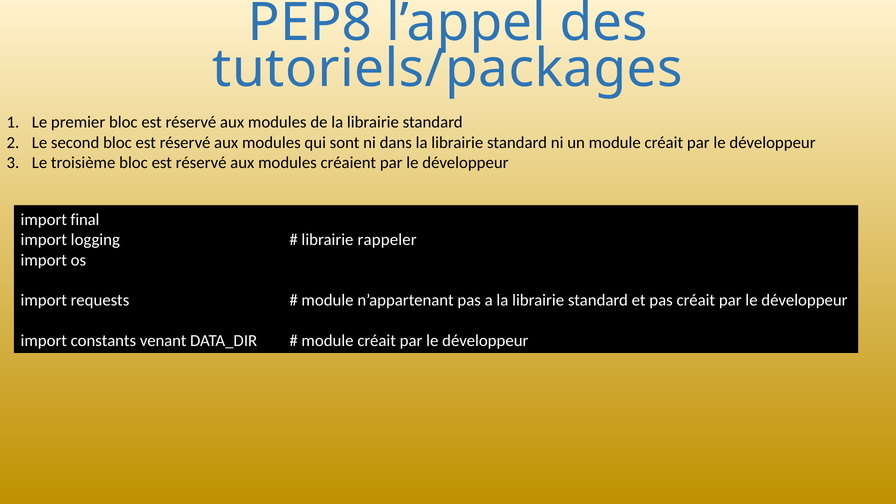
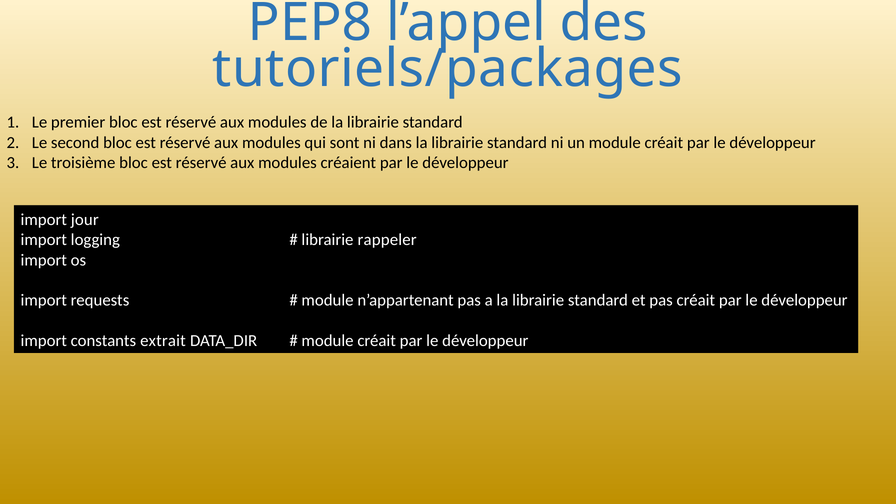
final: final -> jour
venant: venant -> extrait
